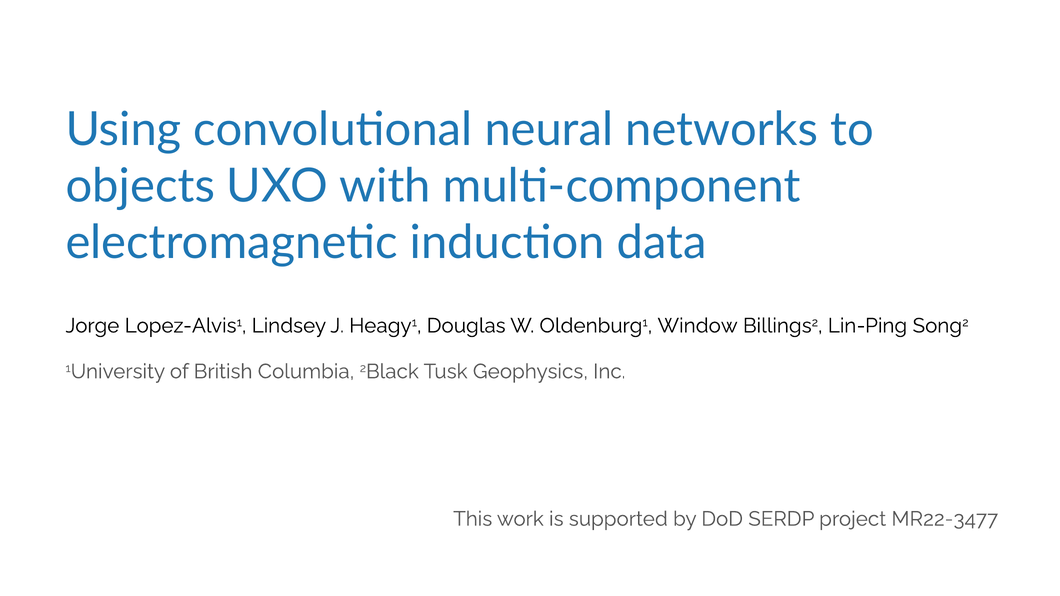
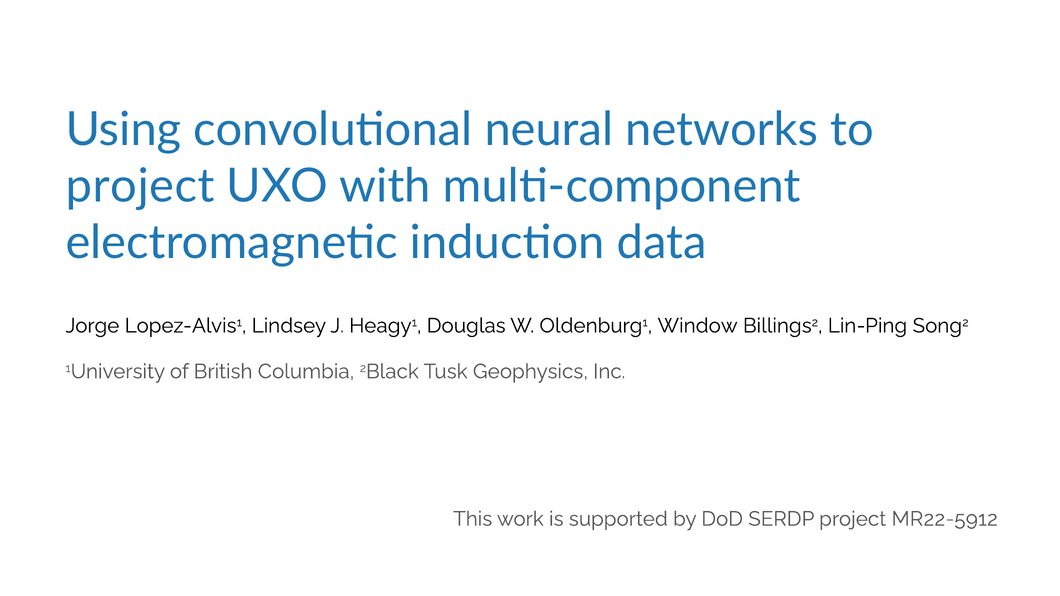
objects at (140, 187): objects -> project
MR22-3477: MR22-3477 -> MR22-5912
